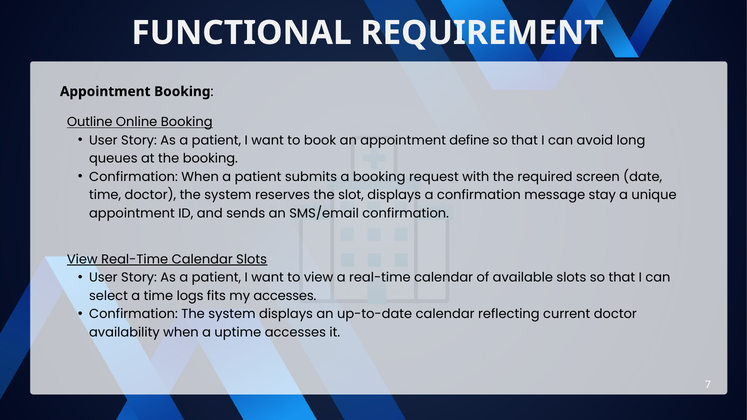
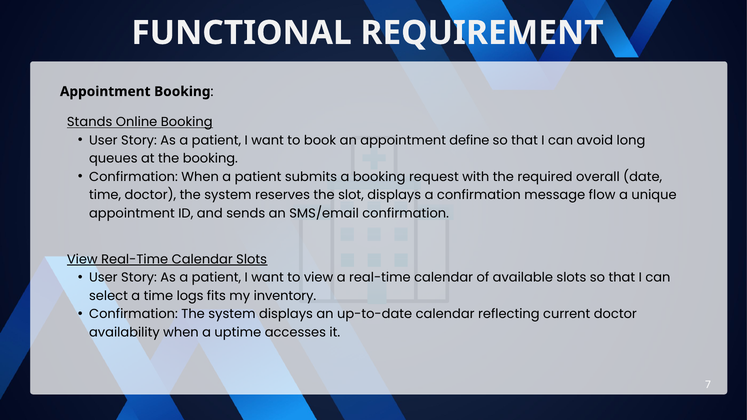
Outline: Outline -> Stands
screen: screen -> overall
stay: stay -> flow
my accesses: accesses -> inventory
